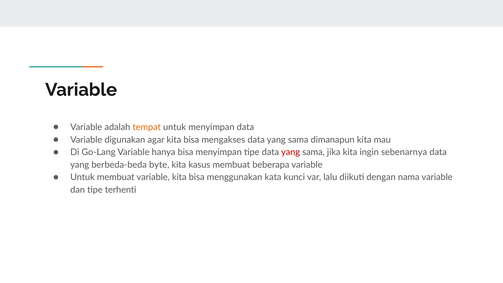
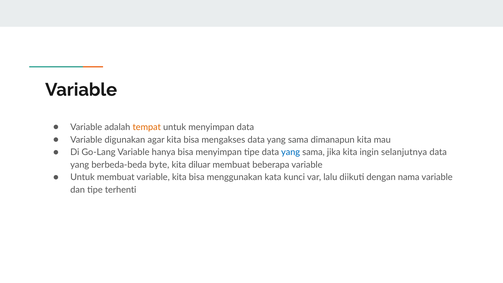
yang at (291, 152) colour: red -> blue
sebenarnya: sebenarnya -> selanjutnya
kasus: kasus -> diluar
